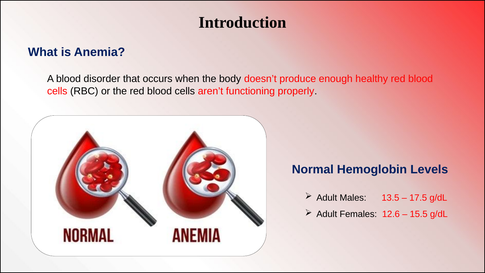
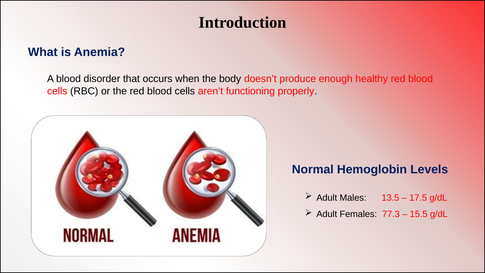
12.6: 12.6 -> 77.3
